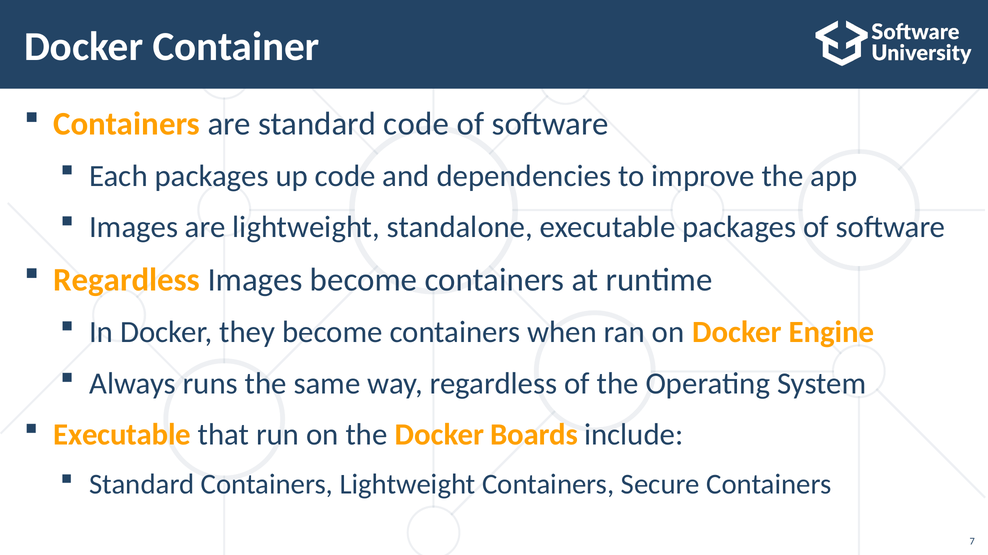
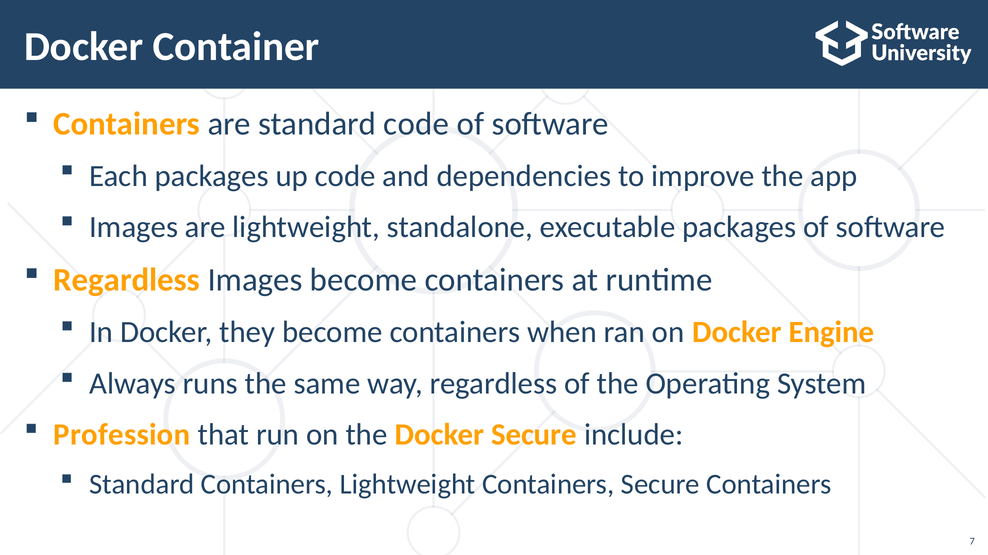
Executable at (122, 435): Executable -> Profession
Docker Boards: Boards -> Secure
